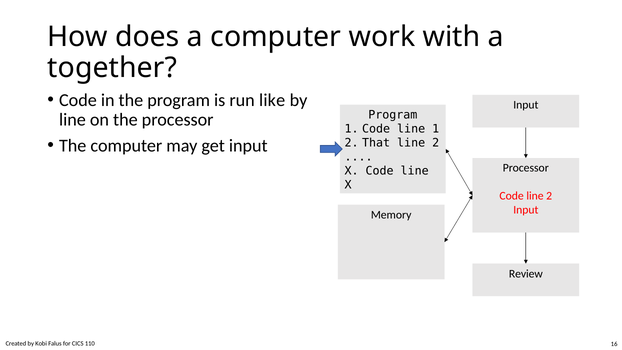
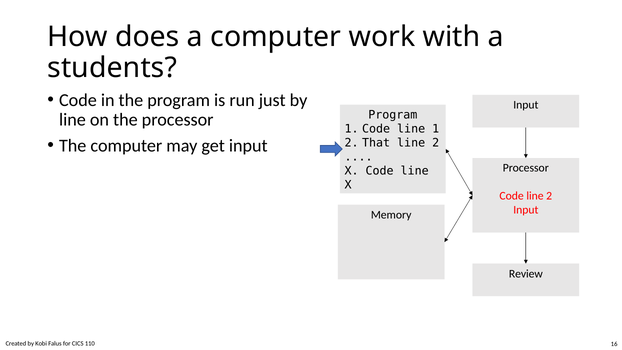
together: together -> students
like: like -> just
